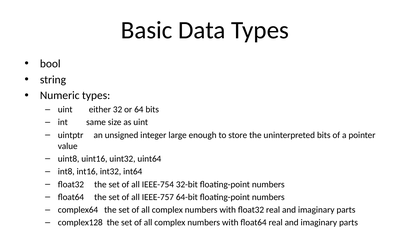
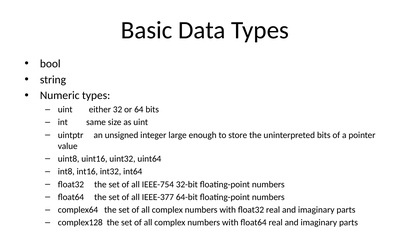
IEEE-757: IEEE-757 -> IEEE-377
